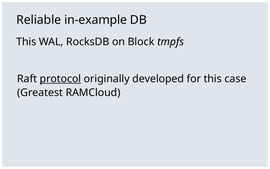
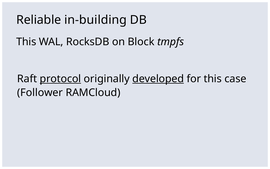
in-example: in-example -> in-building
developed underline: none -> present
Greatest: Greatest -> Follower
